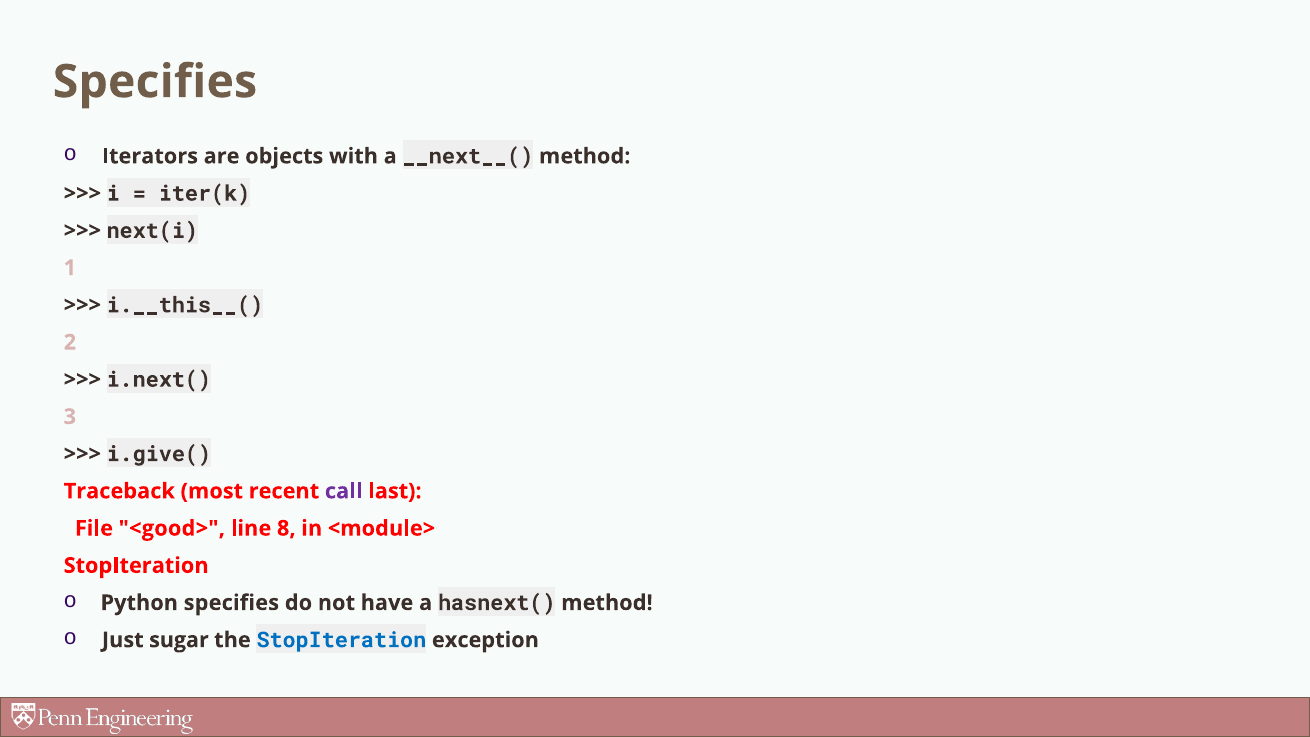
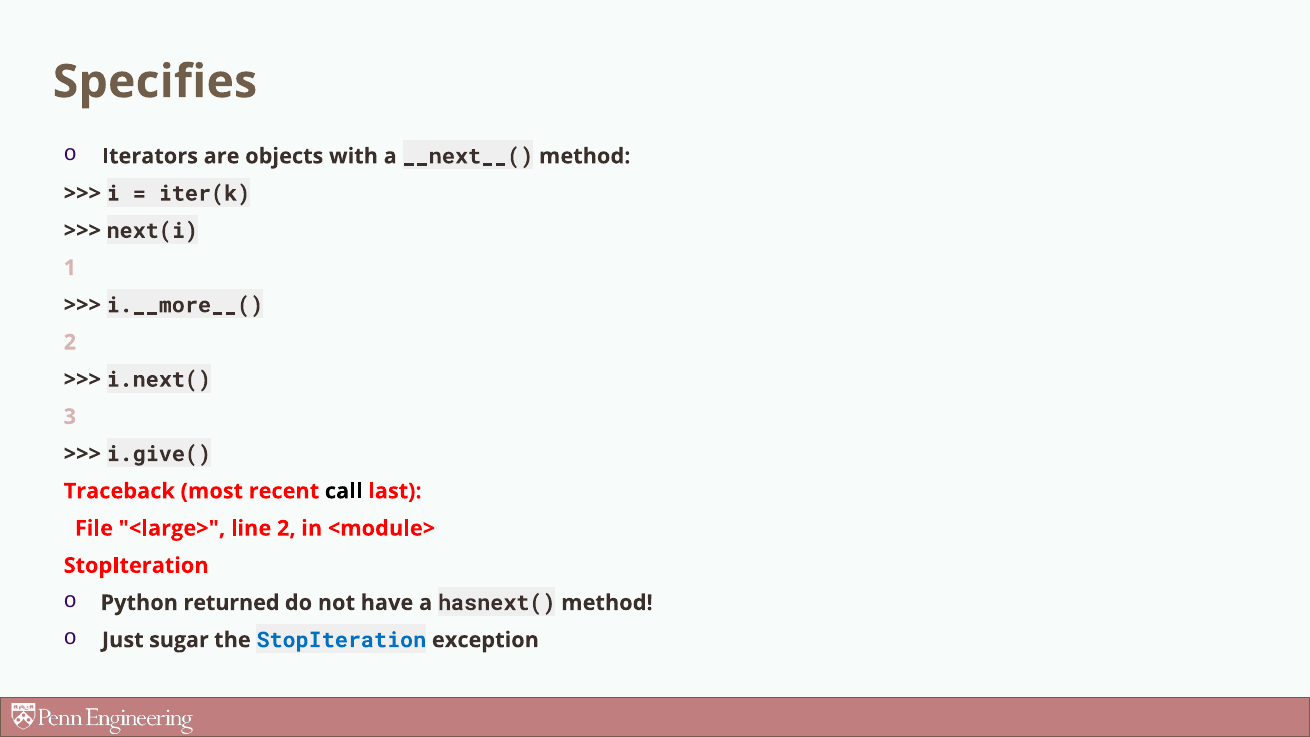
i.__this__(: i.__this__( -> i.__more__(
call colour: purple -> black
<good>: <good> -> <large>
line 8: 8 -> 2
Python specifies: specifies -> returned
